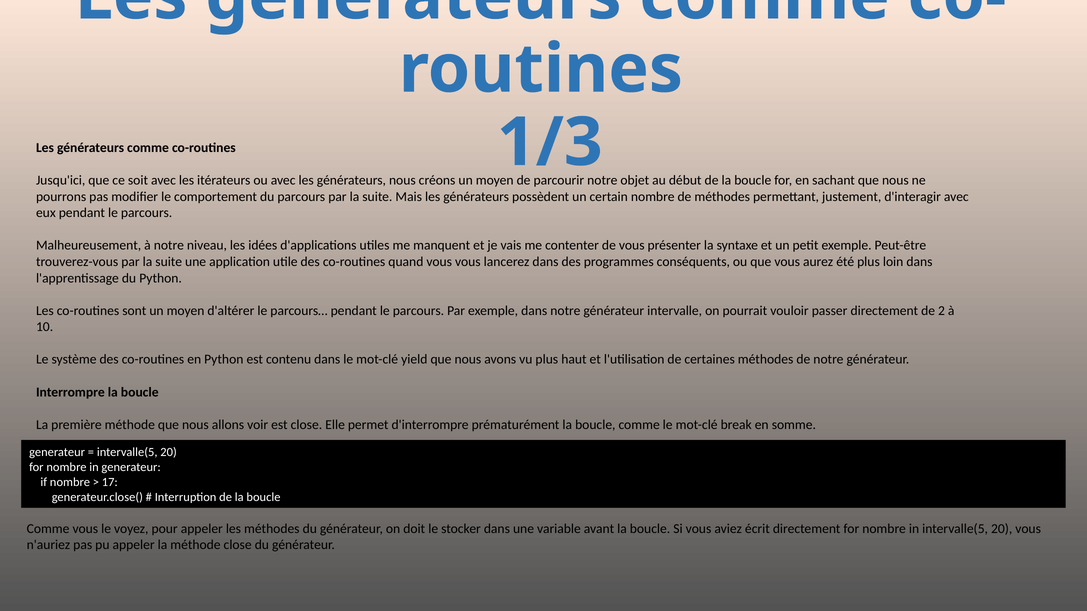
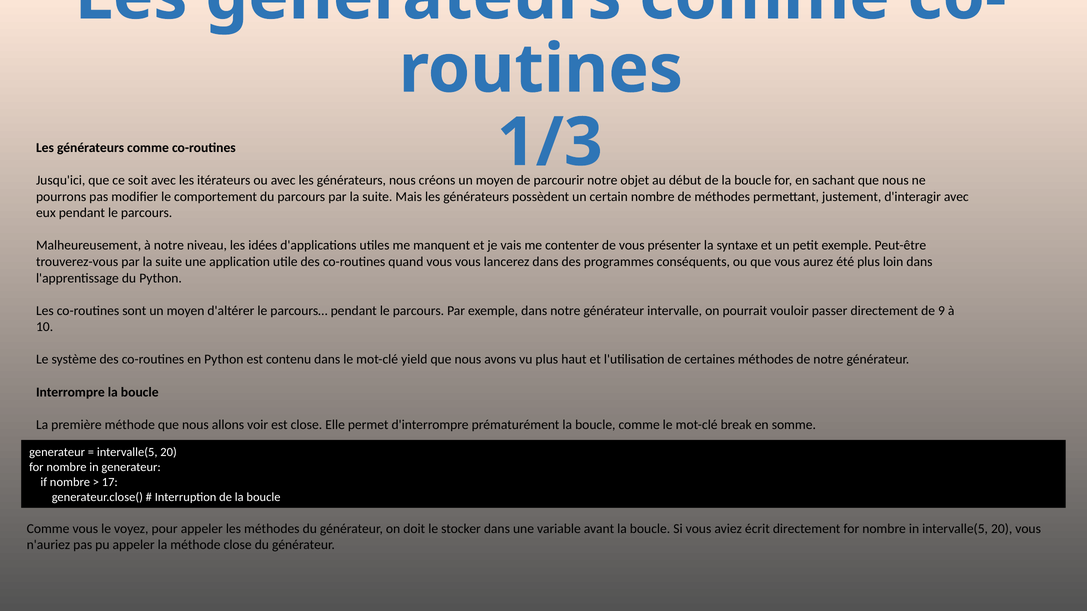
2: 2 -> 9
